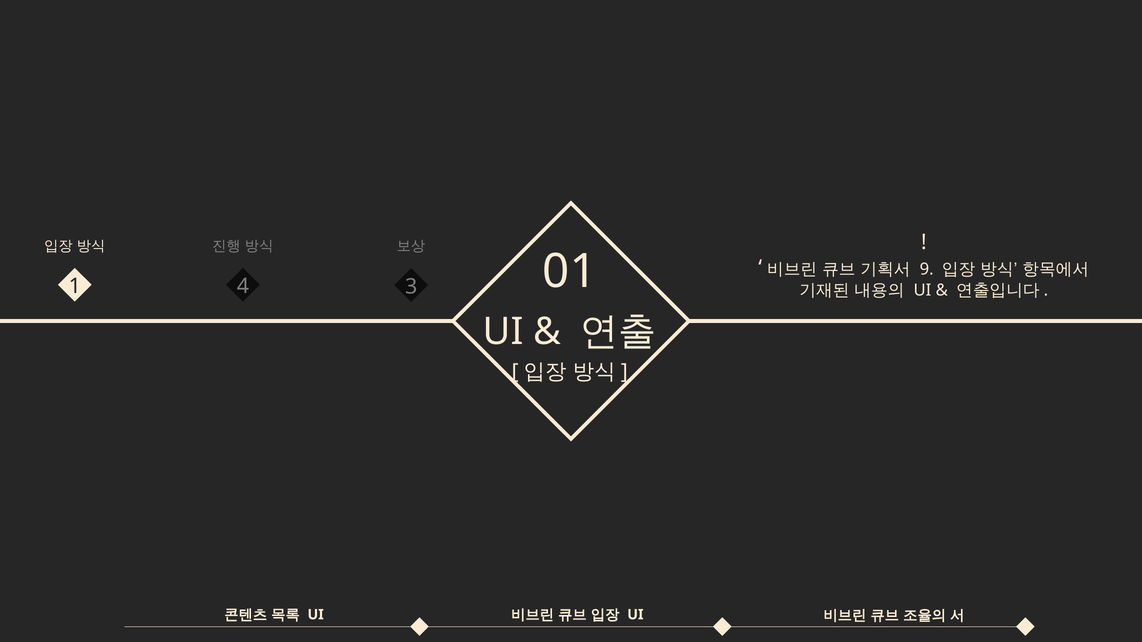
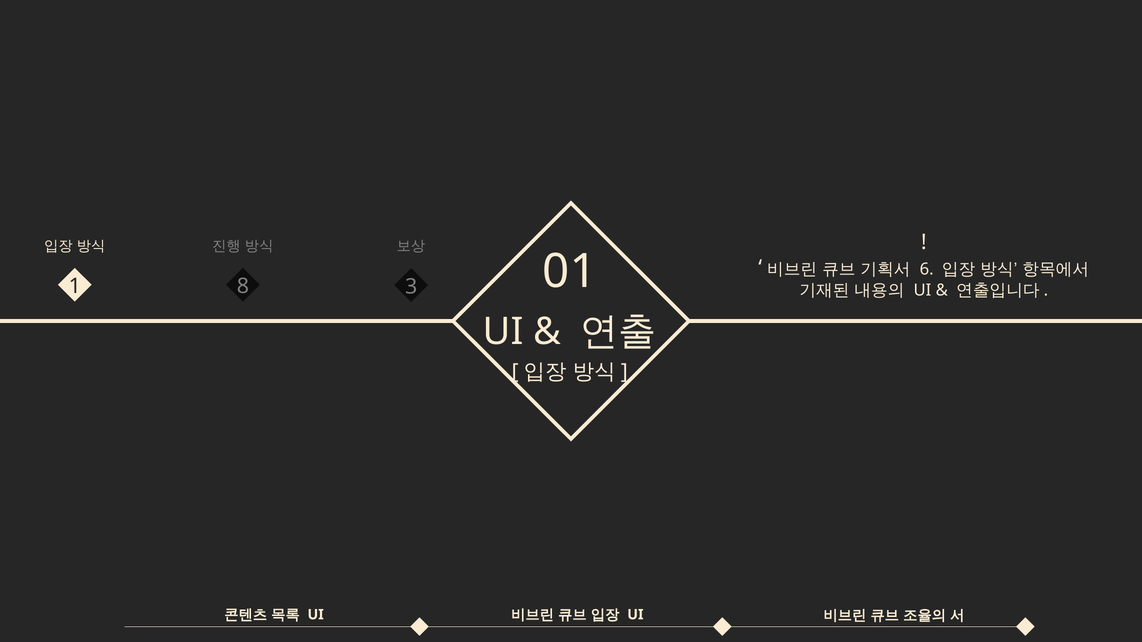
9: 9 -> 6
4: 4 -> 8
